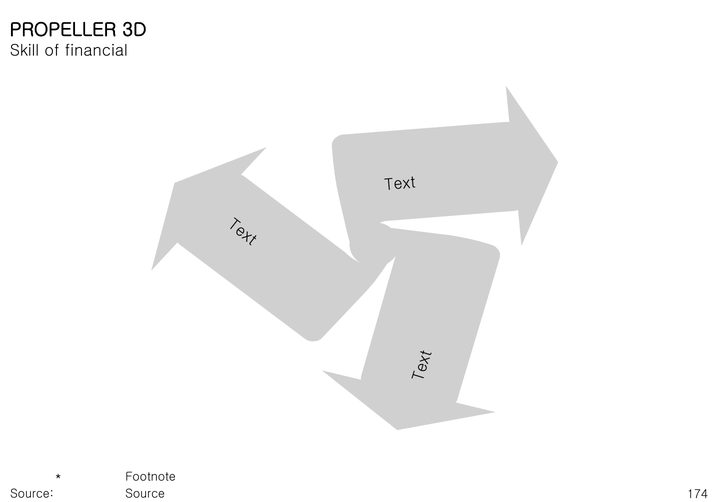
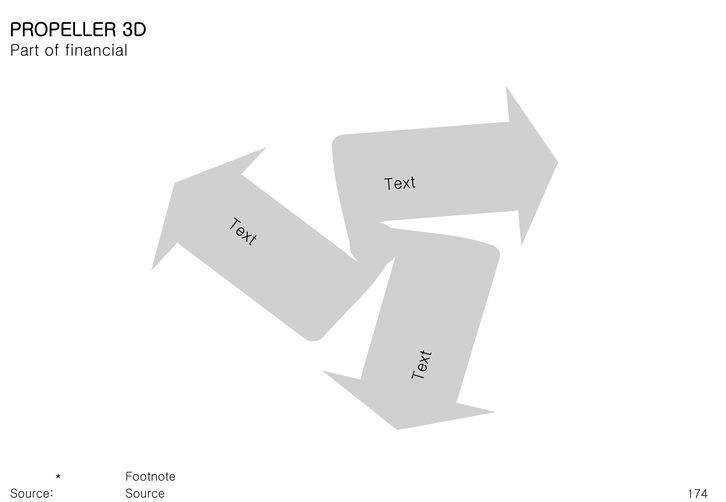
Skill: Skill -> Part
